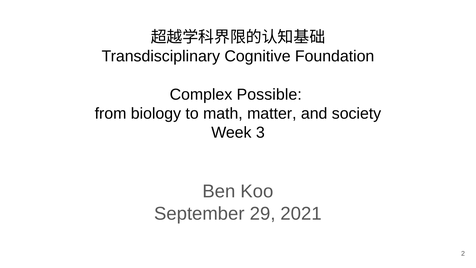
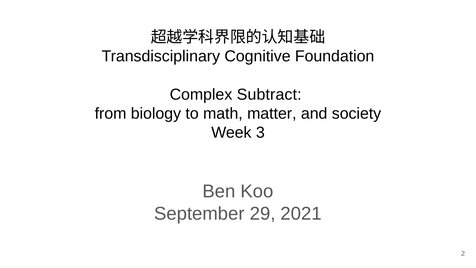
Possible: Possible -> Subtract
